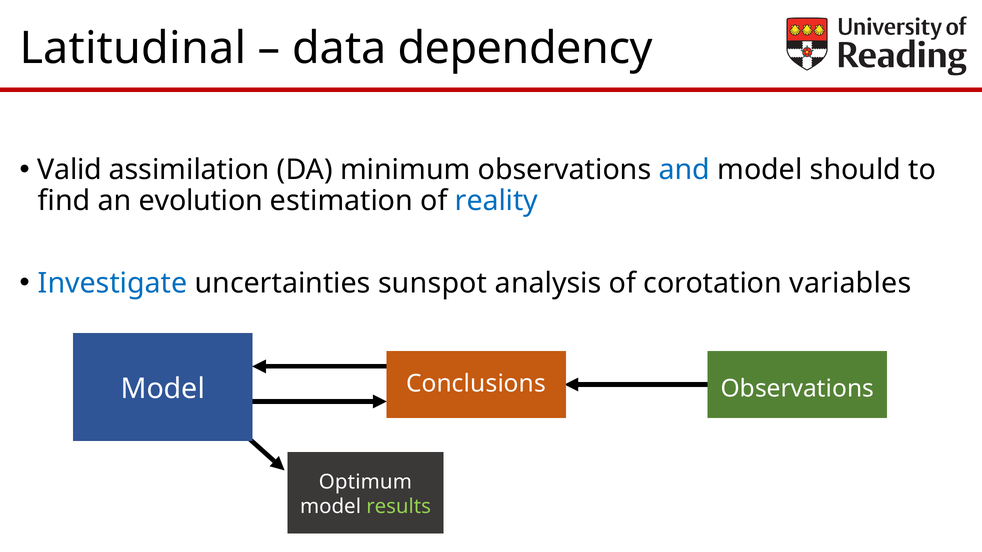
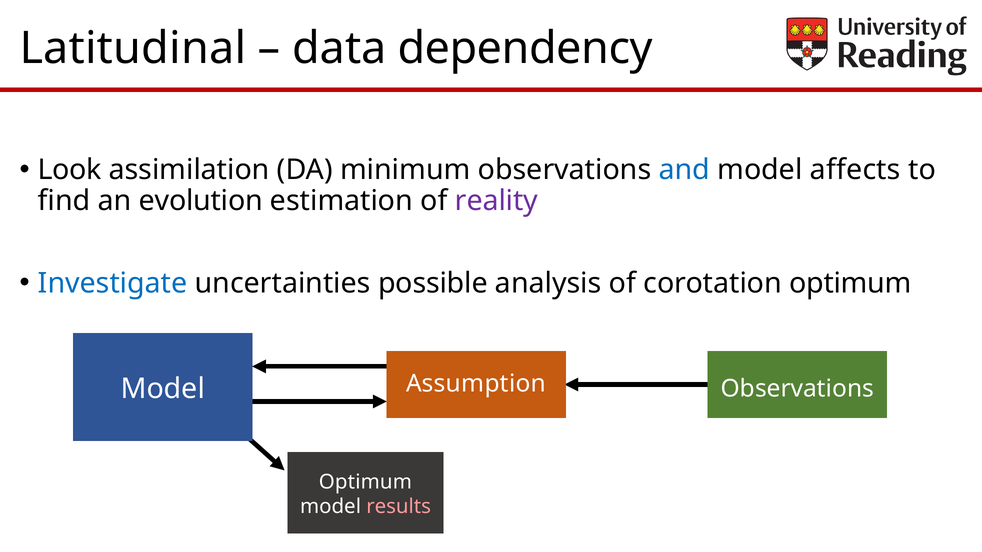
Valid: Valid -> Look
should: should -> affects
reality colour: blue -> purple
sunspot: sunspot -> possible
corotation variables: variables -> optimum
Conclusions: Conclusions -> Assumption
results colour: light green -> pink
